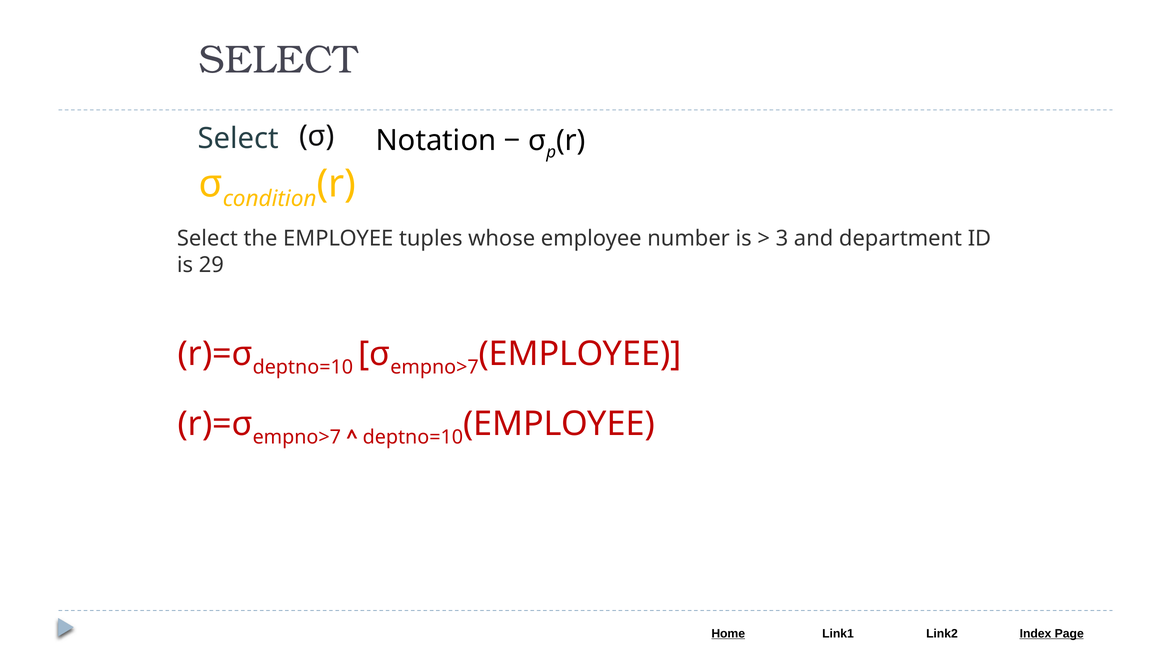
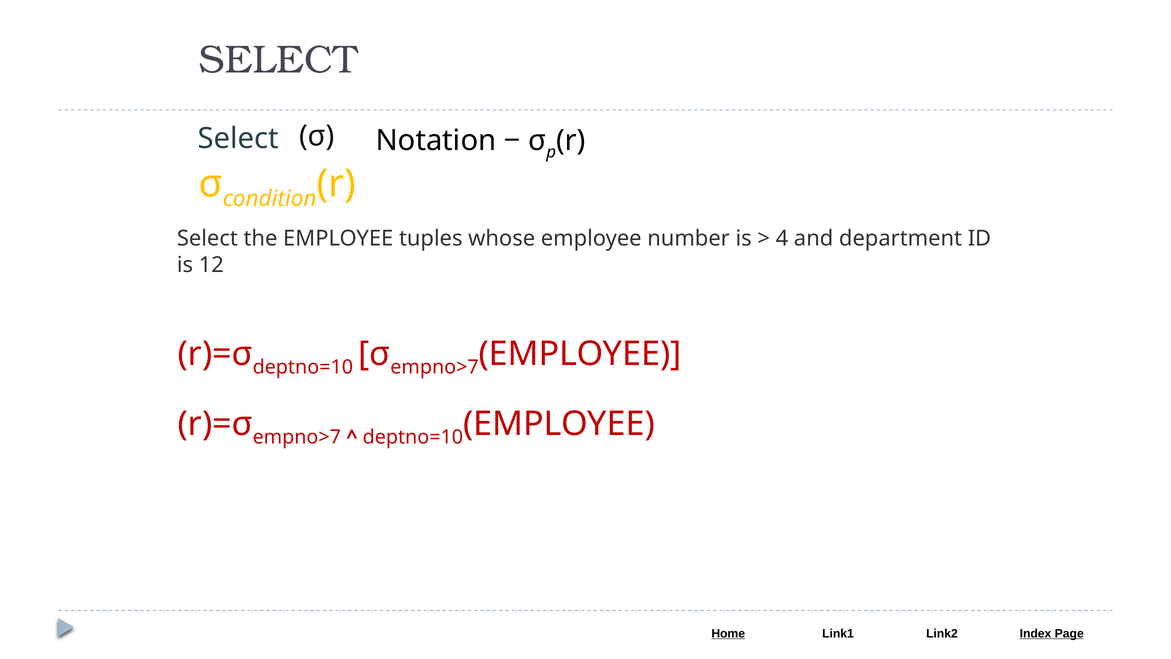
3: 3 -> 4
29: 29 -> 12
